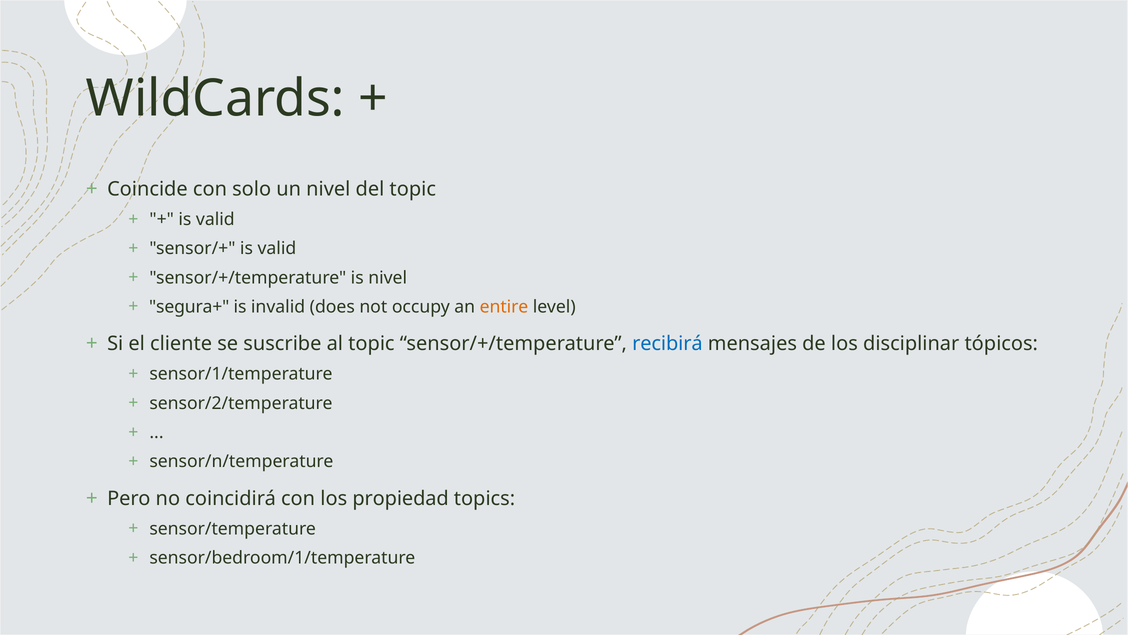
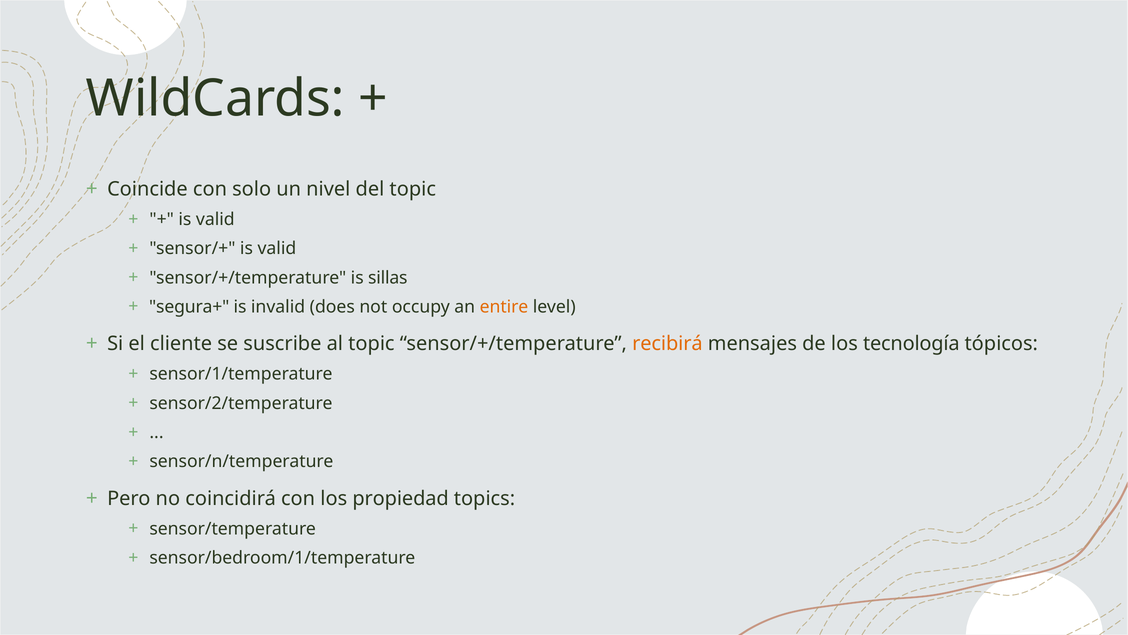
is nivel: nivel -> sillas
recibirá colour: blue -> orange
disciplinar: disciplinar -> tecnología
